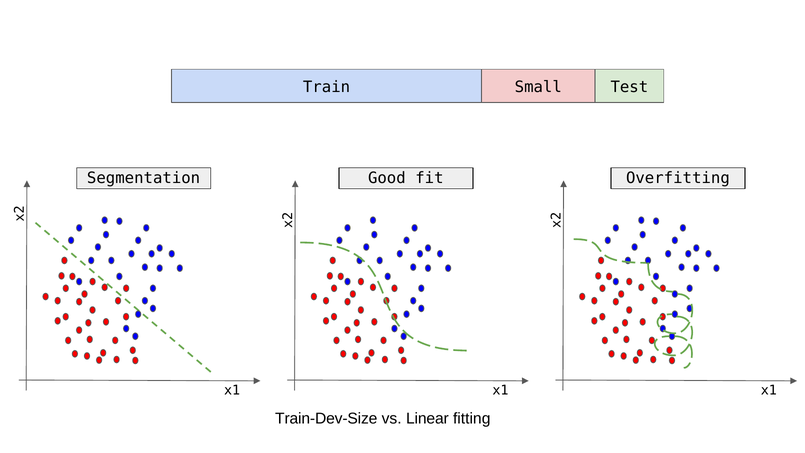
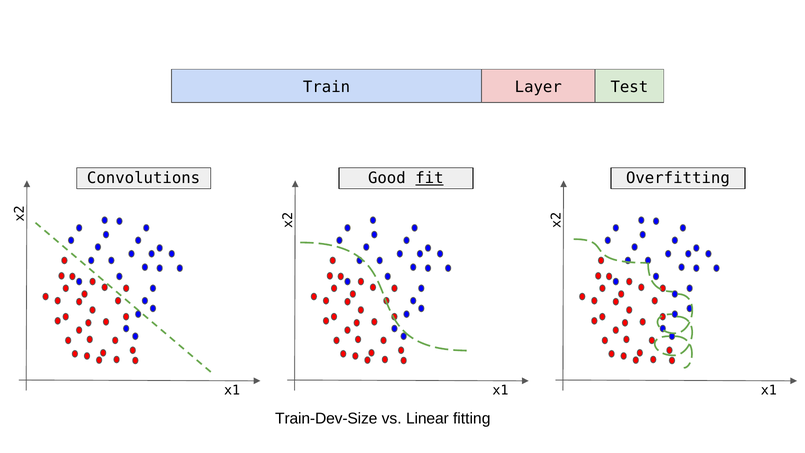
Small: Small -> Layer
Segmentation: Segmentation -> Convolutions
fit underline: none -> present
